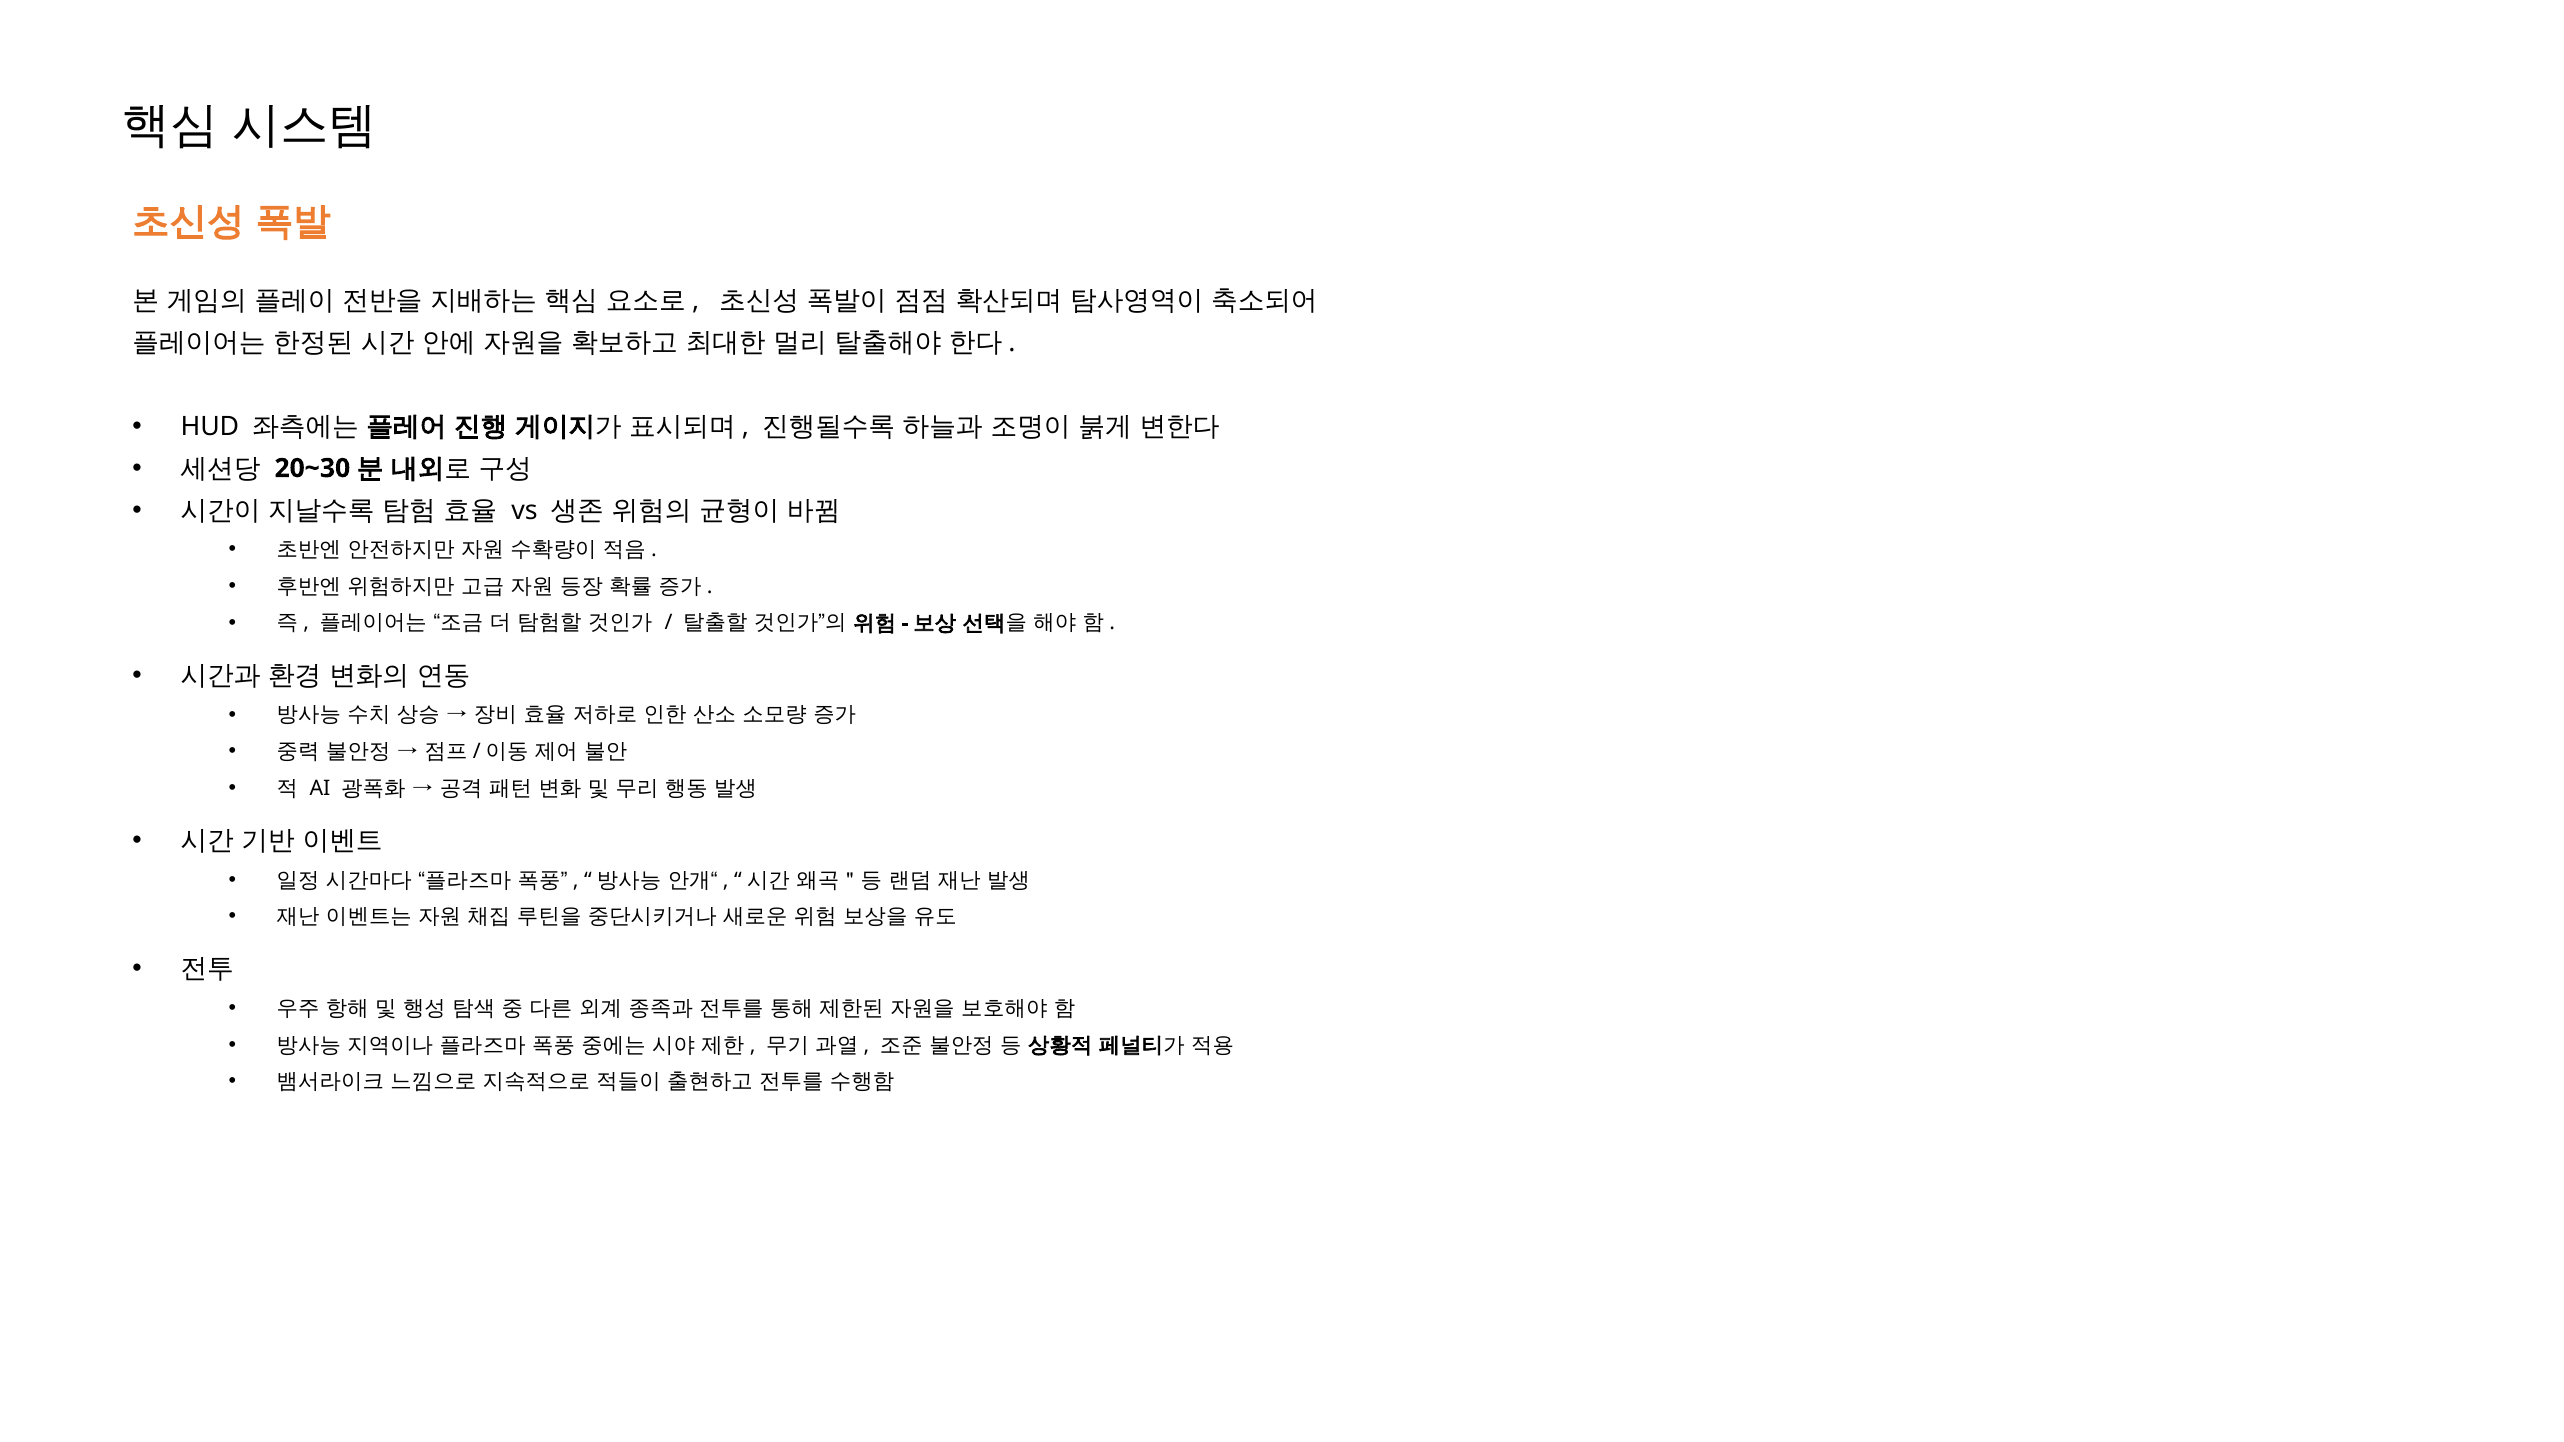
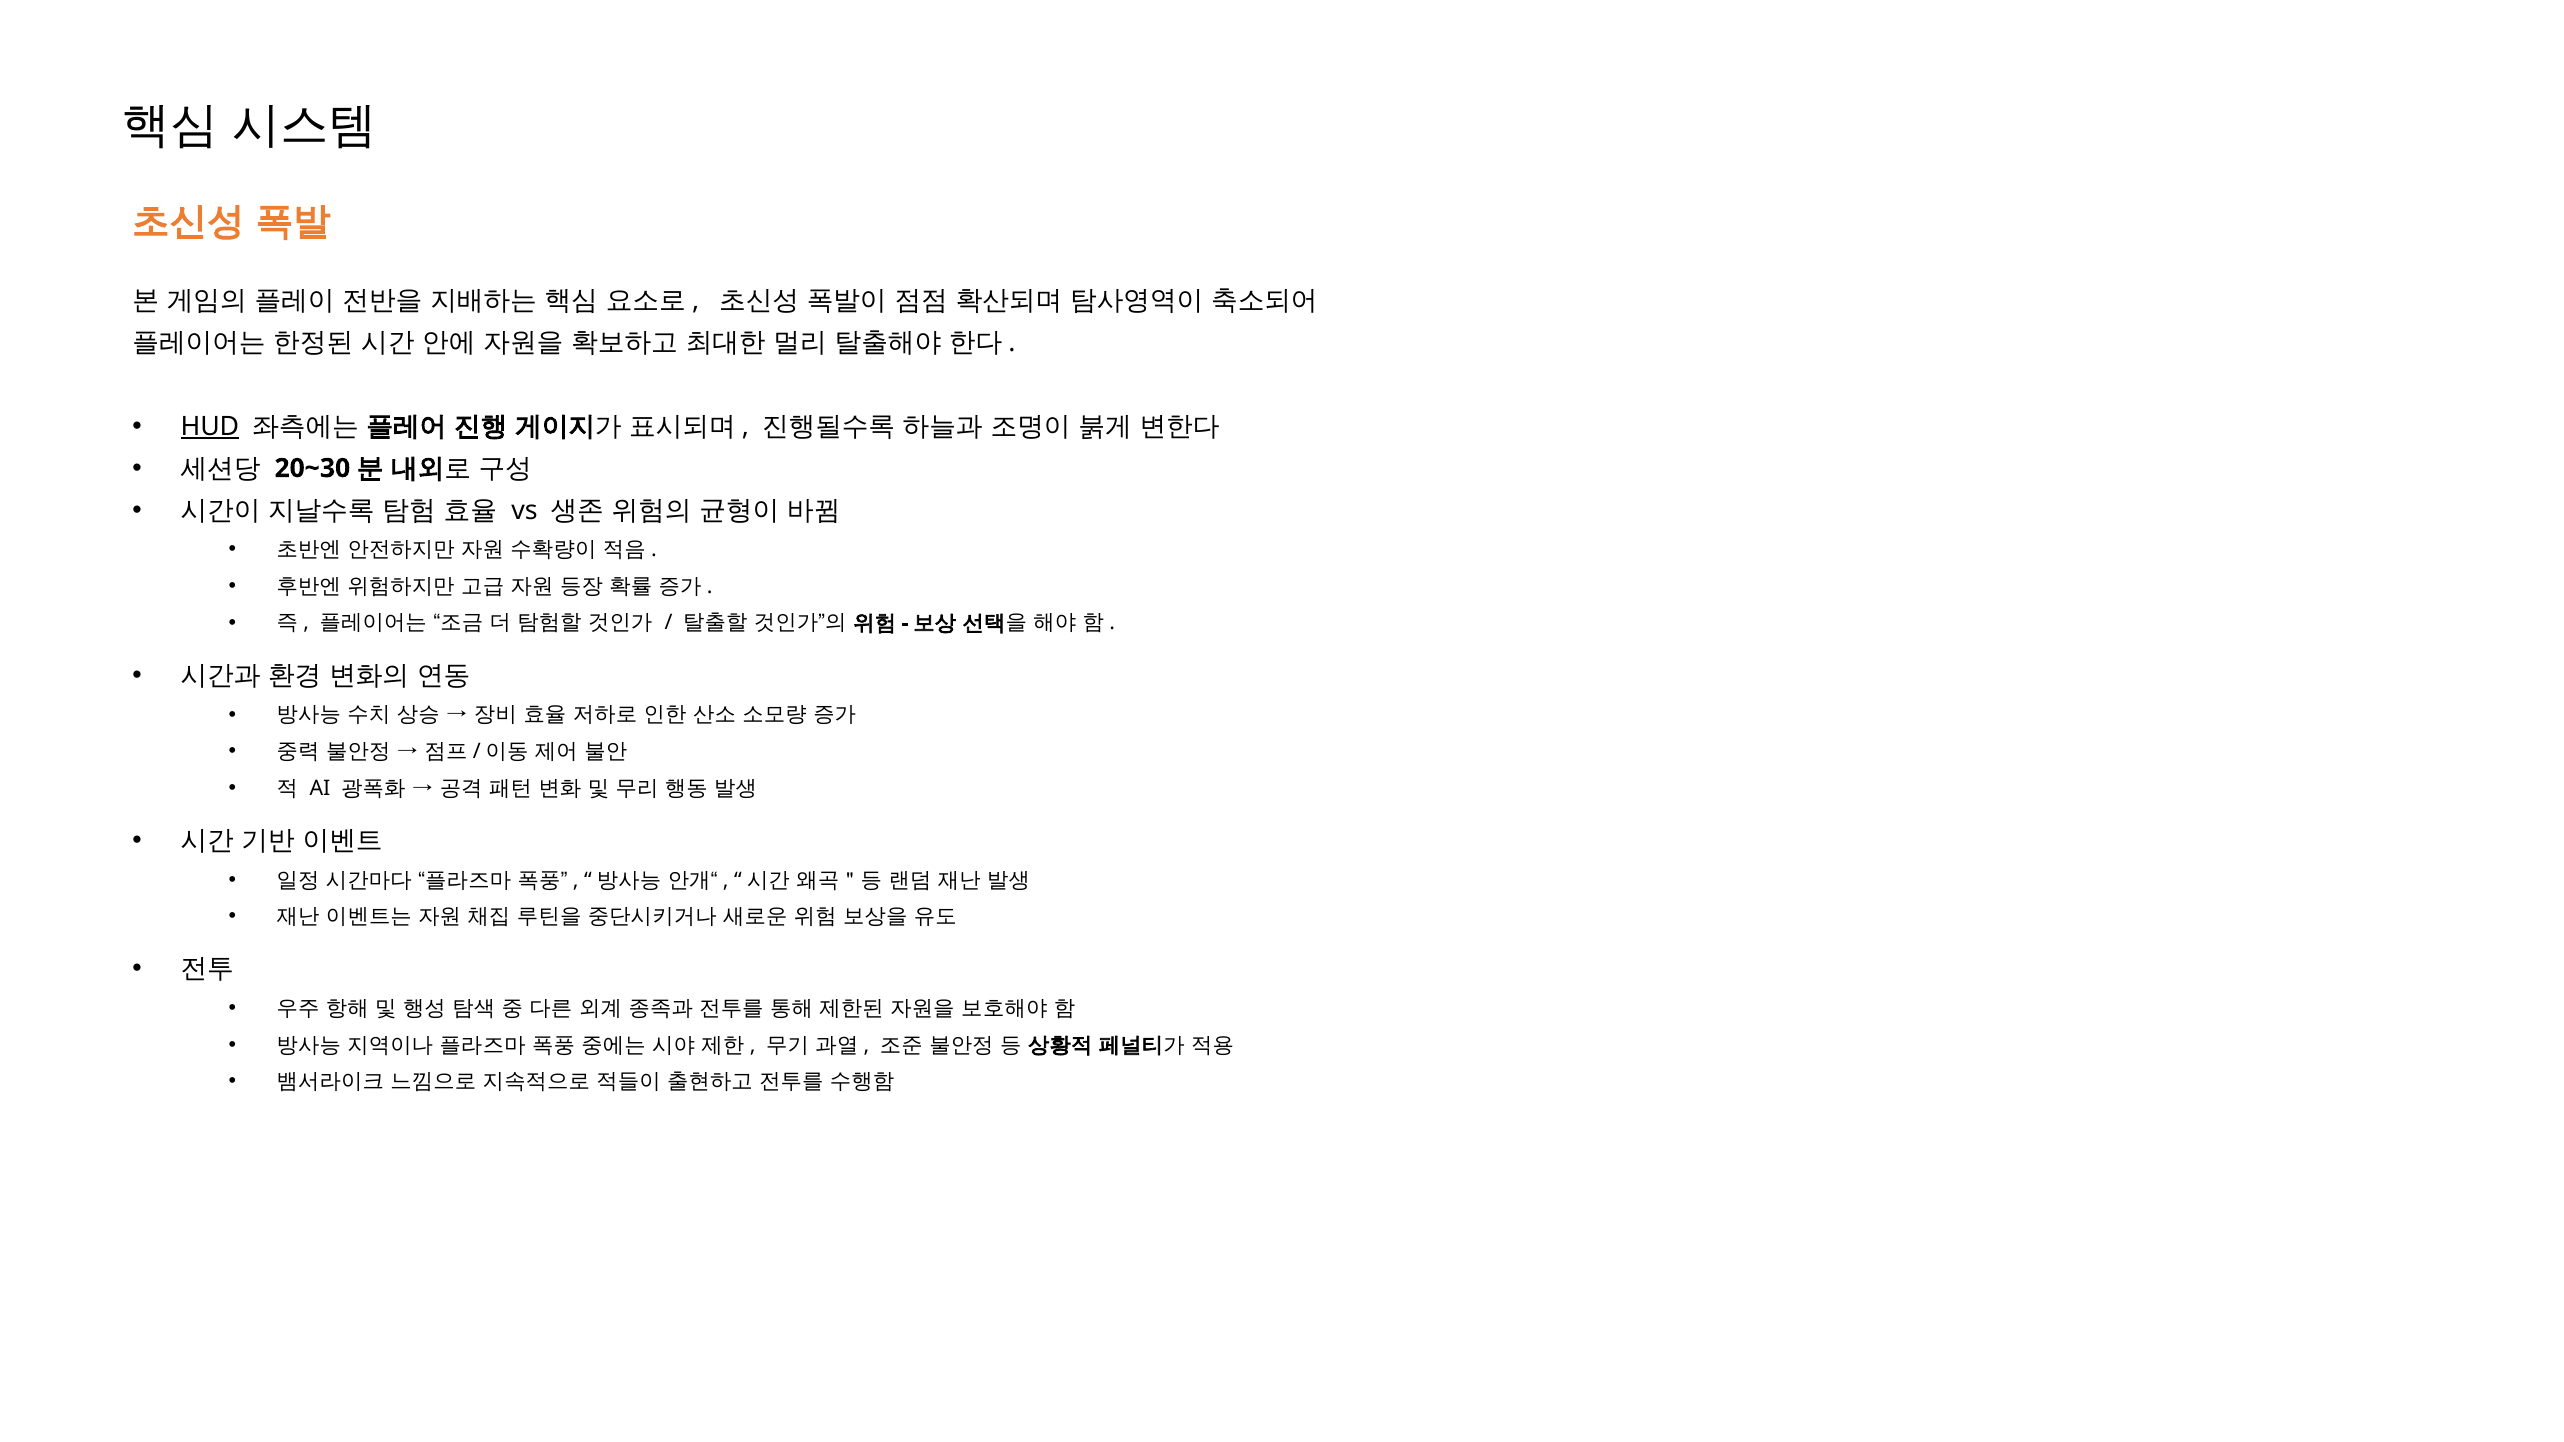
HUD underline: none -> present
